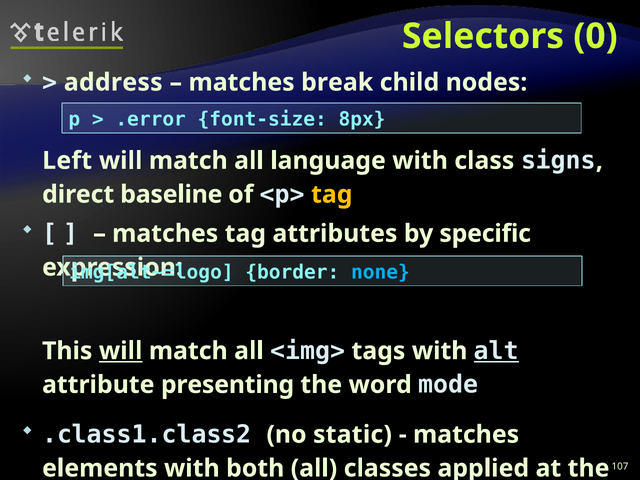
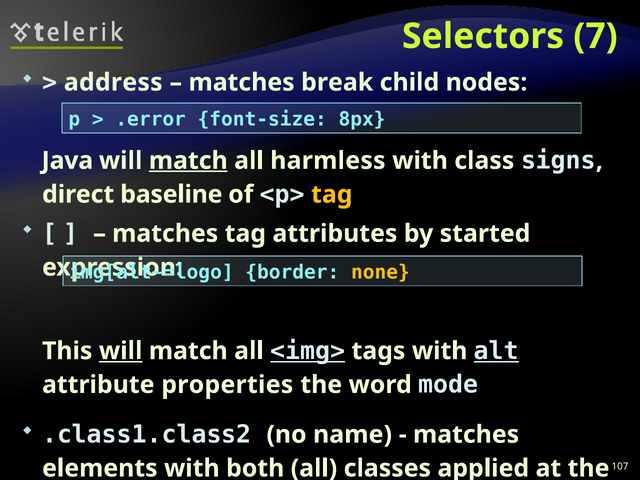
0: 0 -> 7
Left: Left -> Java
match at (188, 161) underline: none -> present
language: language -> harmless
specific: specific -> started
none colour: light blue -> yellow
<img> underline: none -> present
presenting: presenting -> properties
static: static -> name
